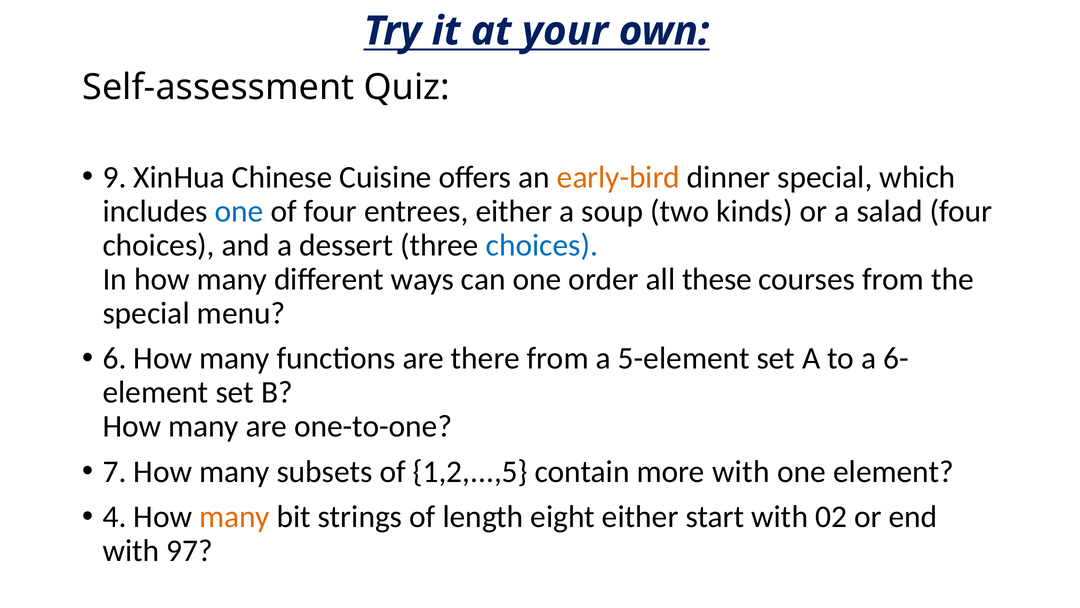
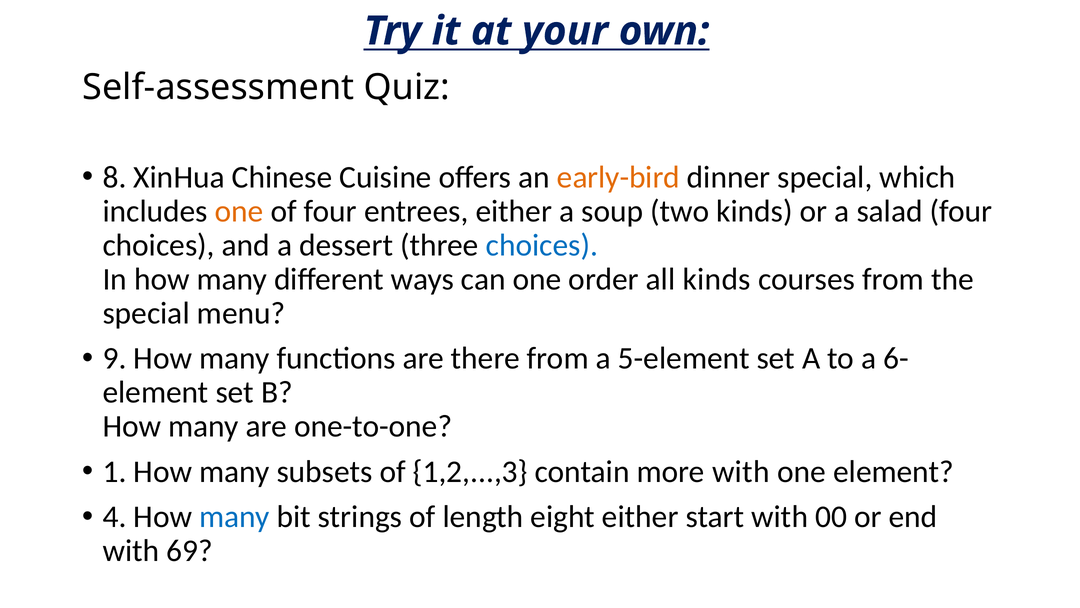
9: 9 -> 8
one at (239, 211) colour: blue -> orange
all these: these -> kinds
6: 6 -> 9
7: 7 -> 1
1,2,...,5: 1,2,...,5 -> 1,2,...,3
many at (234, 517) colour: orange -> blue
02: 02 -> 00
97: 97 -> 69
